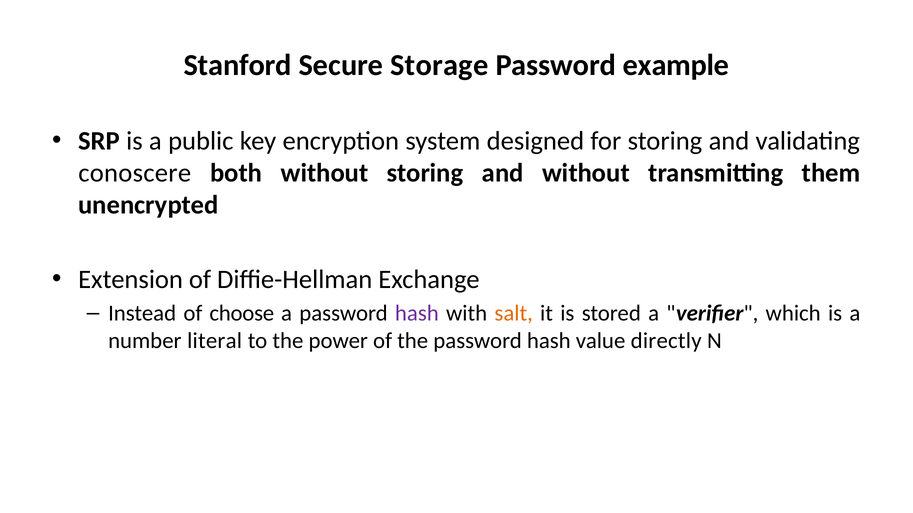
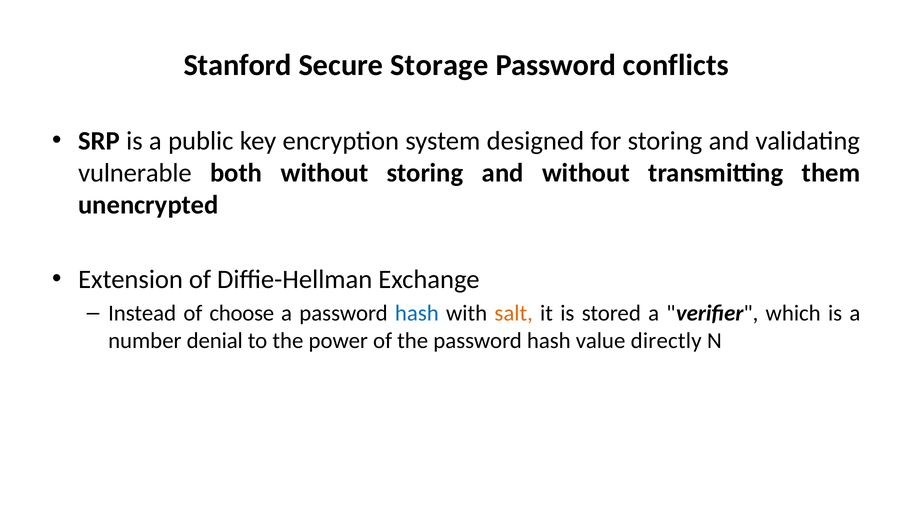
example: example -> conflicts
conoscere: conoscere -> vulnerable
hash at (417, 314) colour: purple -> blue
literal: literal -> denial
